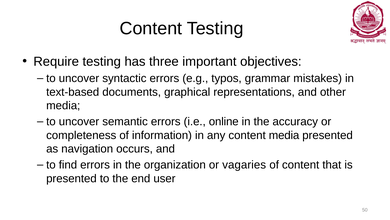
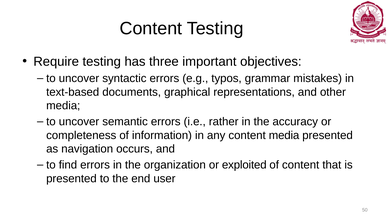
online: online -> rather
vagaries: vagaries -> exploited
